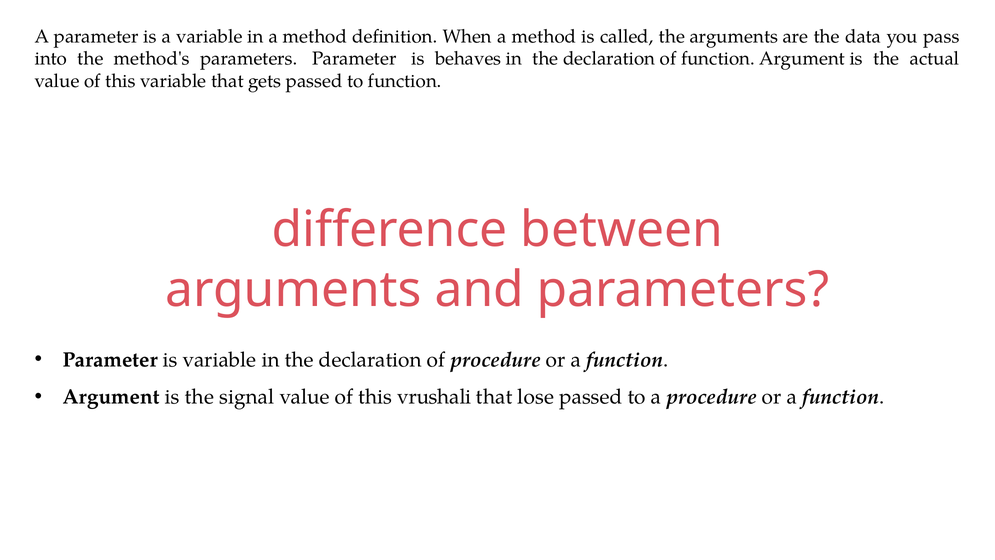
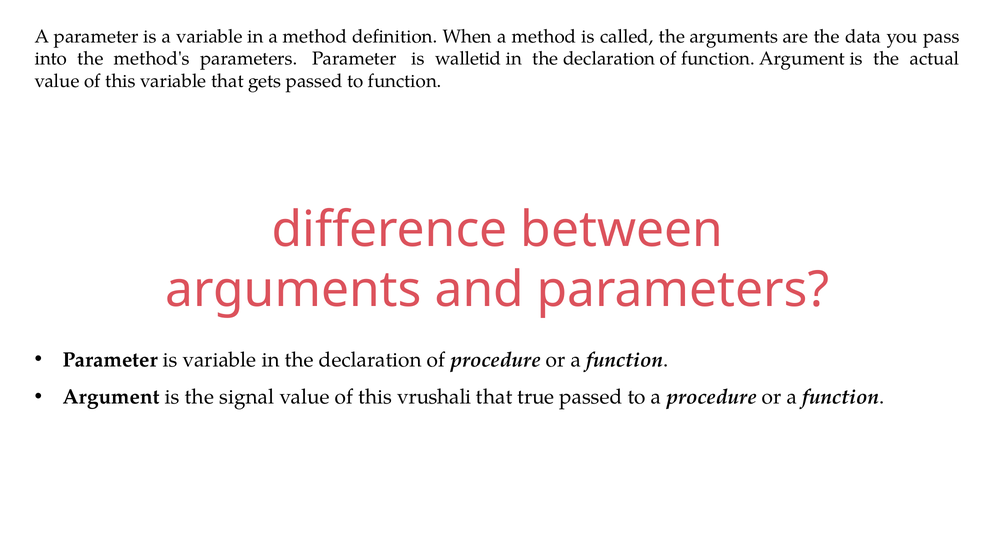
behaves: behaves -> walletid
lose: lose -> true
